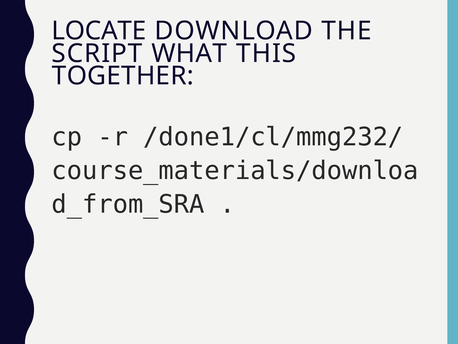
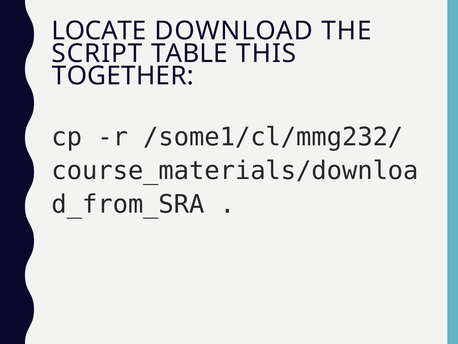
WHAT: WHAT -> TABLE
/done1/cl/mmg232/: /done1/cl/mmg232/ -> /some1/cl/mmg232/
